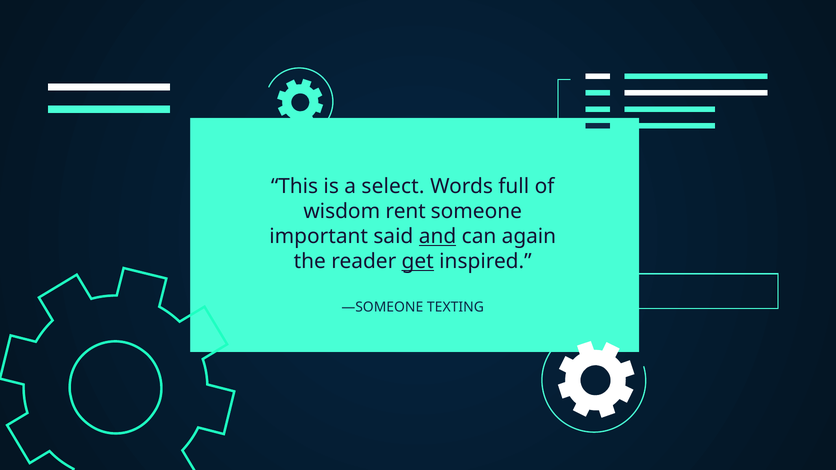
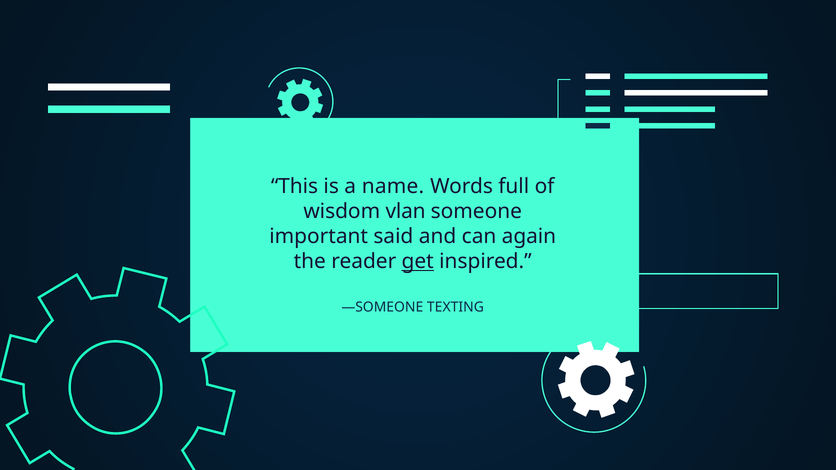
select: select -> name
rent: rent -> vlan
and underline: present -> none
